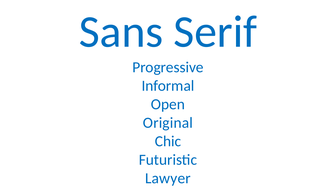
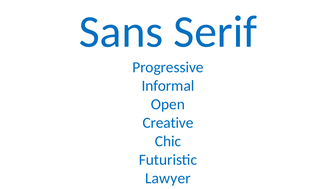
Original: Original -> Creative
